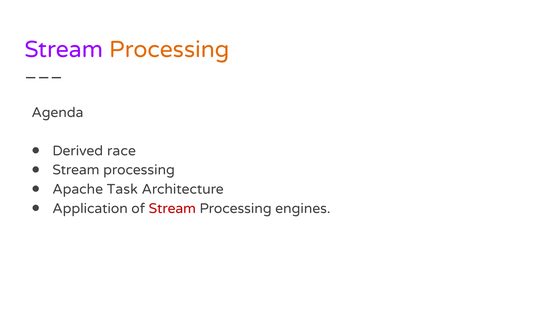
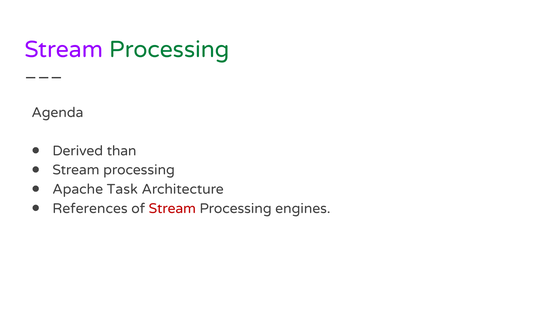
Processing at (169, 49) colour: orange -> green
race: race -> than
Application: Application -> References
